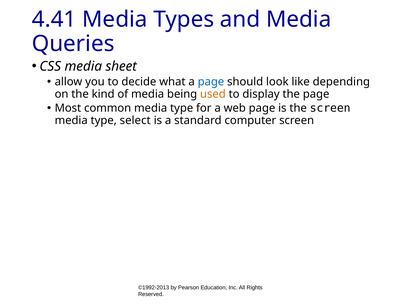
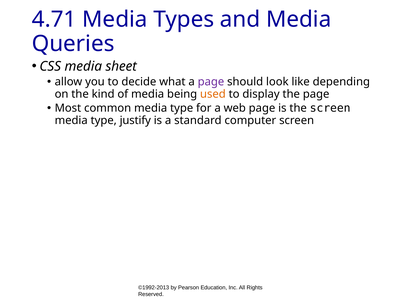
4.41: 4.41 -> 4.71
page at (211, 82) colour: blue -> purple
select: select -> justify
